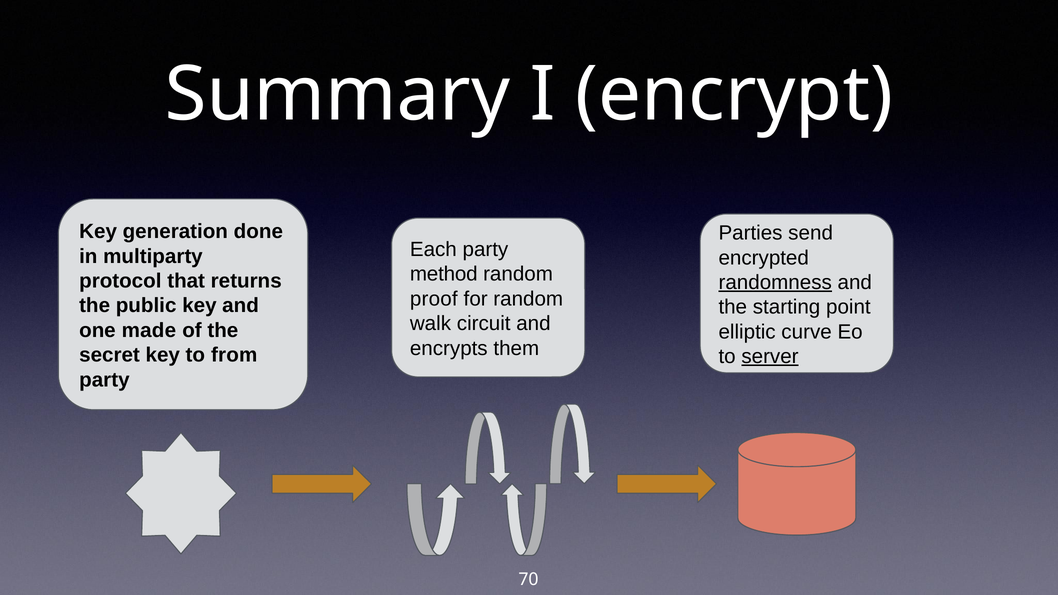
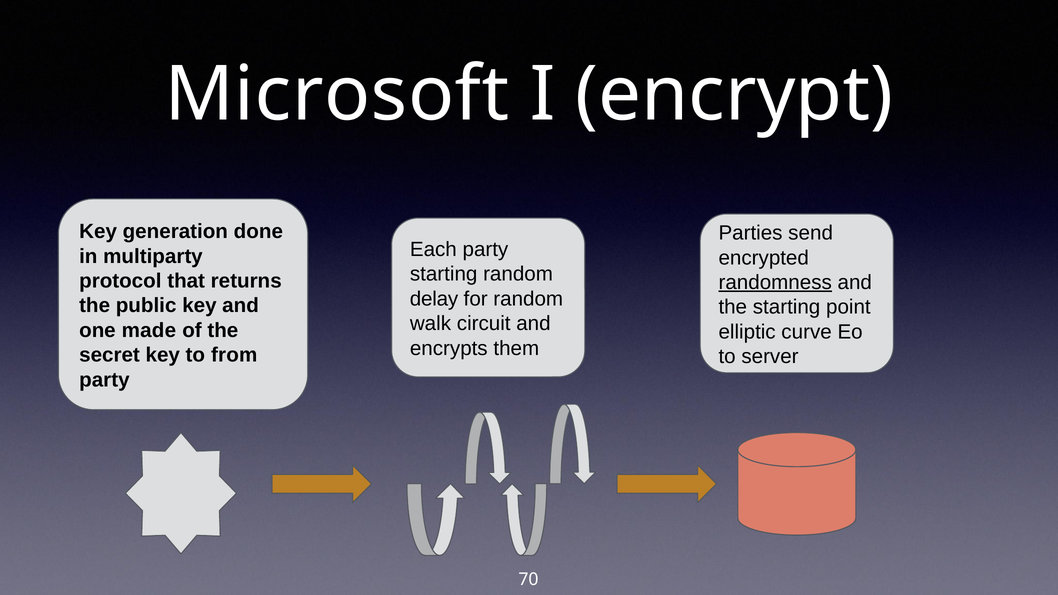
Summary: Summary -> Microsoft
method at (444, 274): method -> starting
proof: proof -> delay
server underline: present -> none
